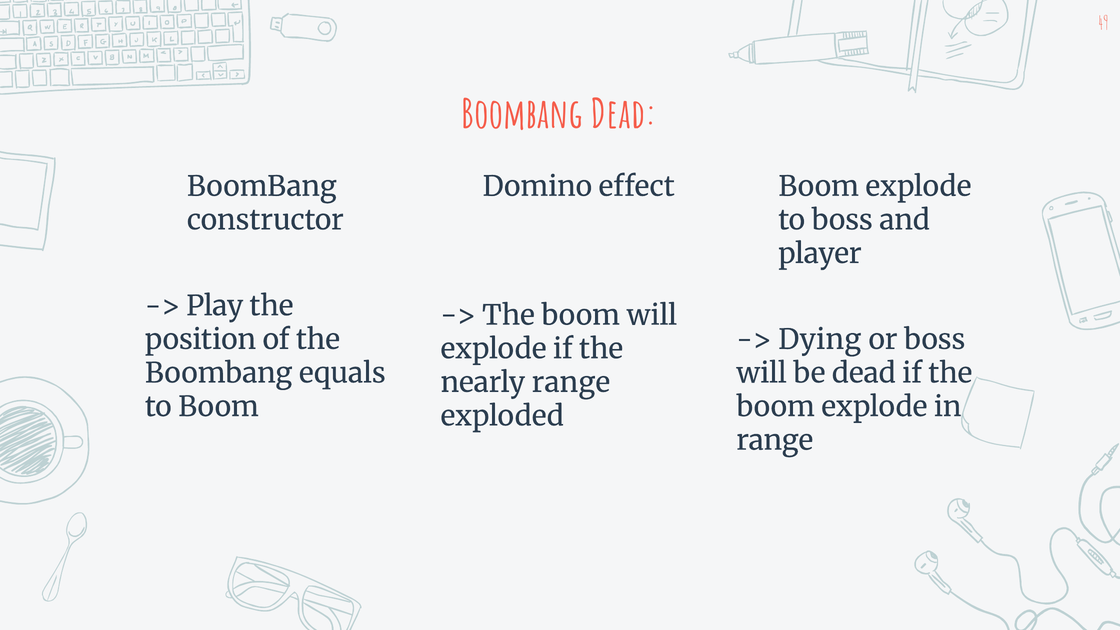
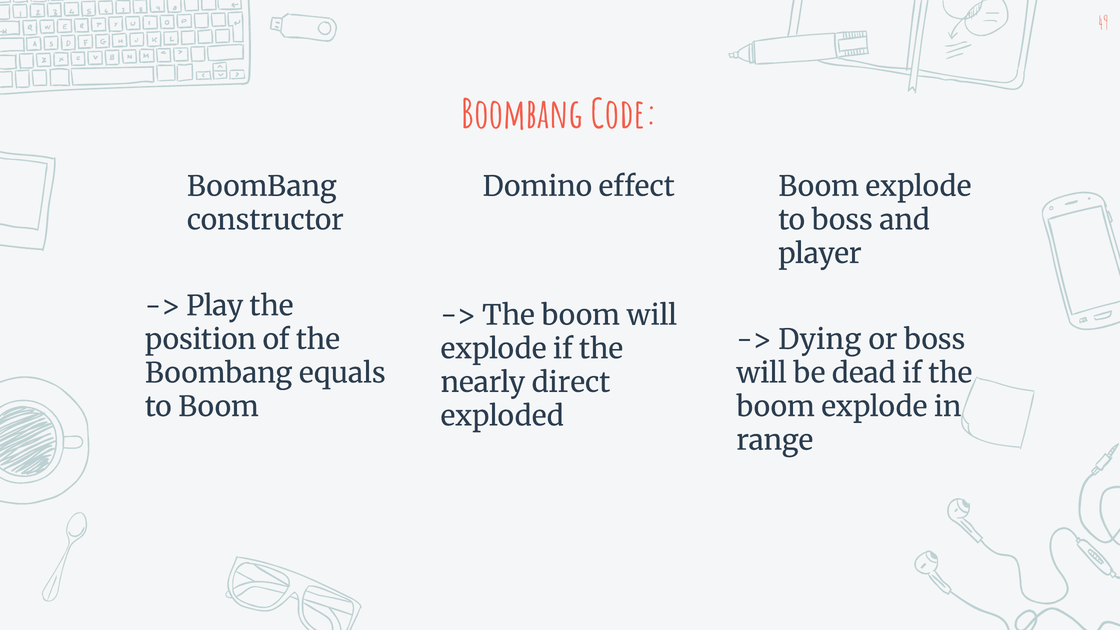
Boombang Dead: Dead -> Code
nearly range: range -> direct
